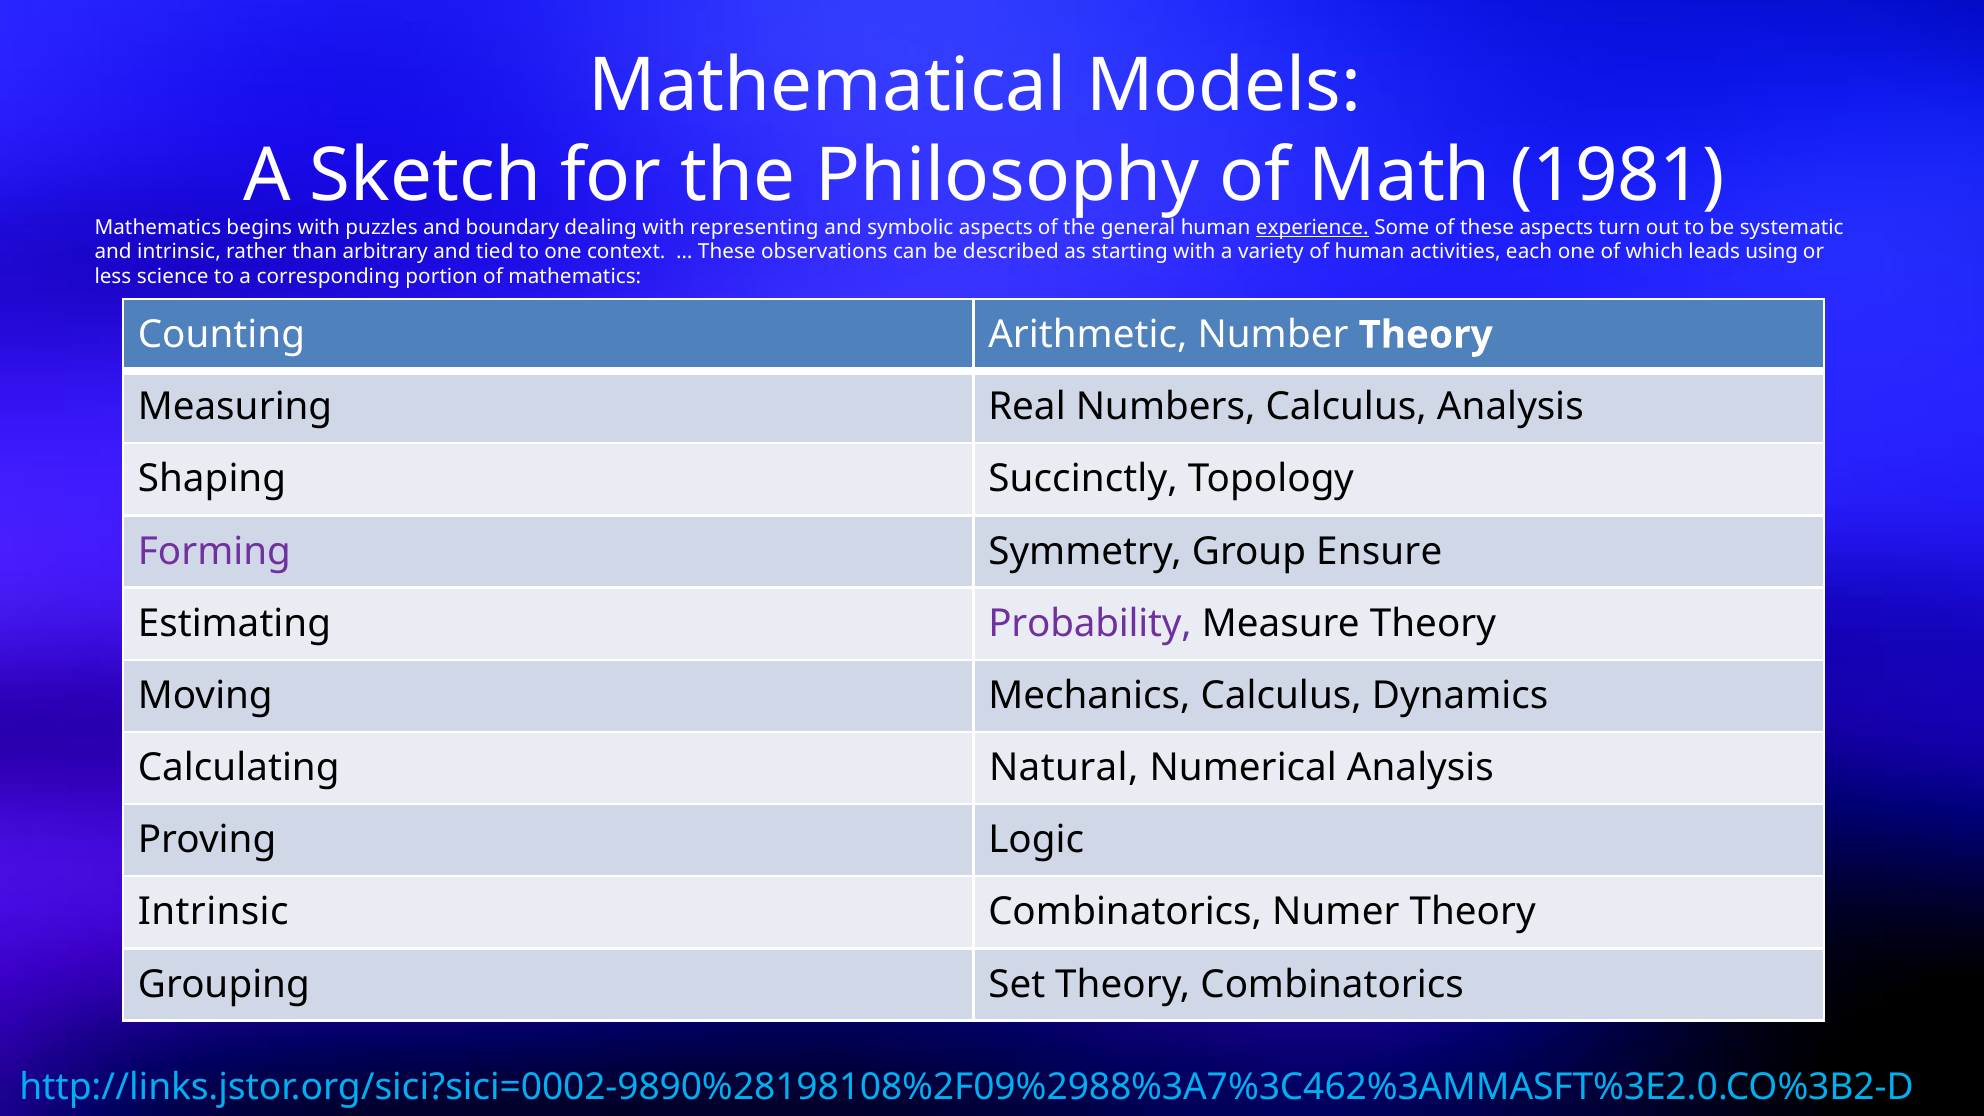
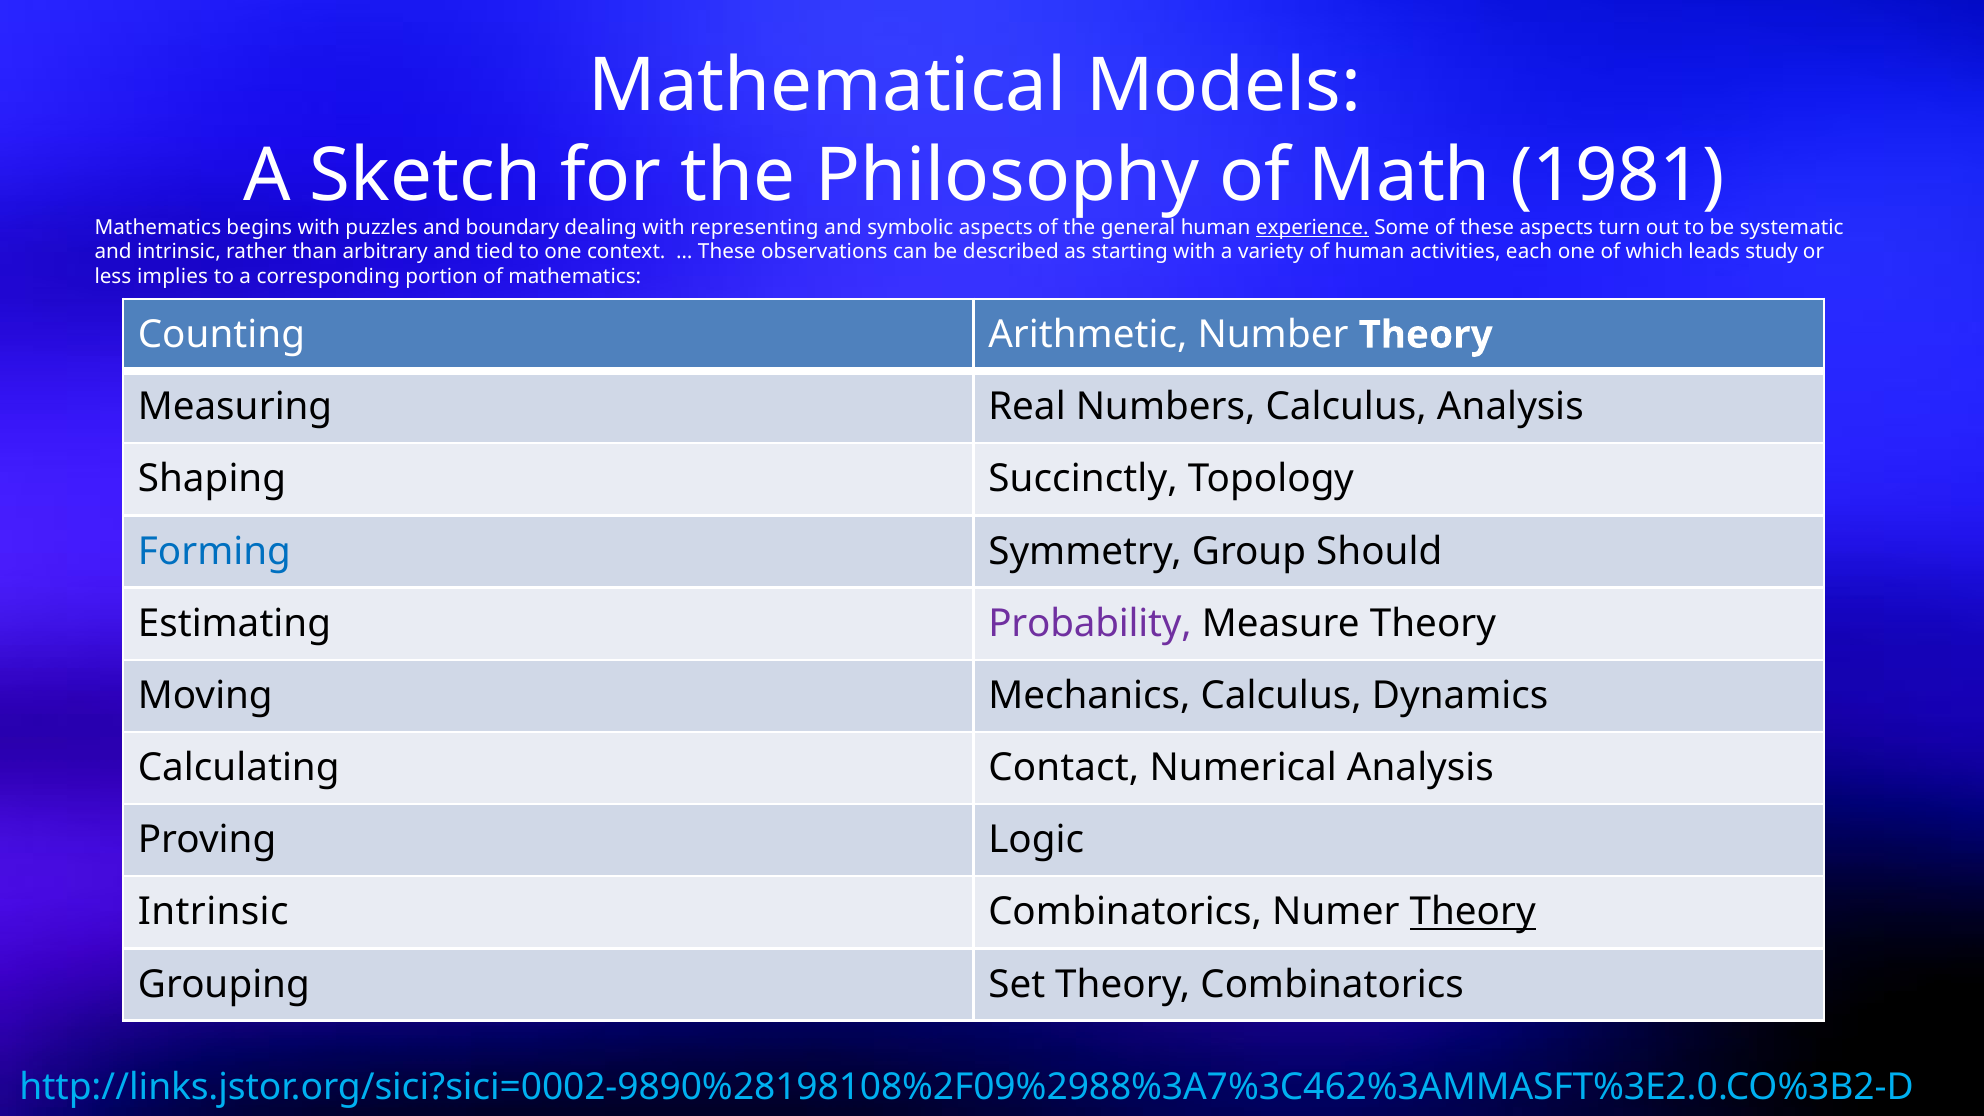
using: using -> study
science: science -> implies
Forming colour: purple -> blue
Ensure: Ensure -> Should
Natural: Natural -> Contact
Theory at (1473, 912) underline: none -> present
